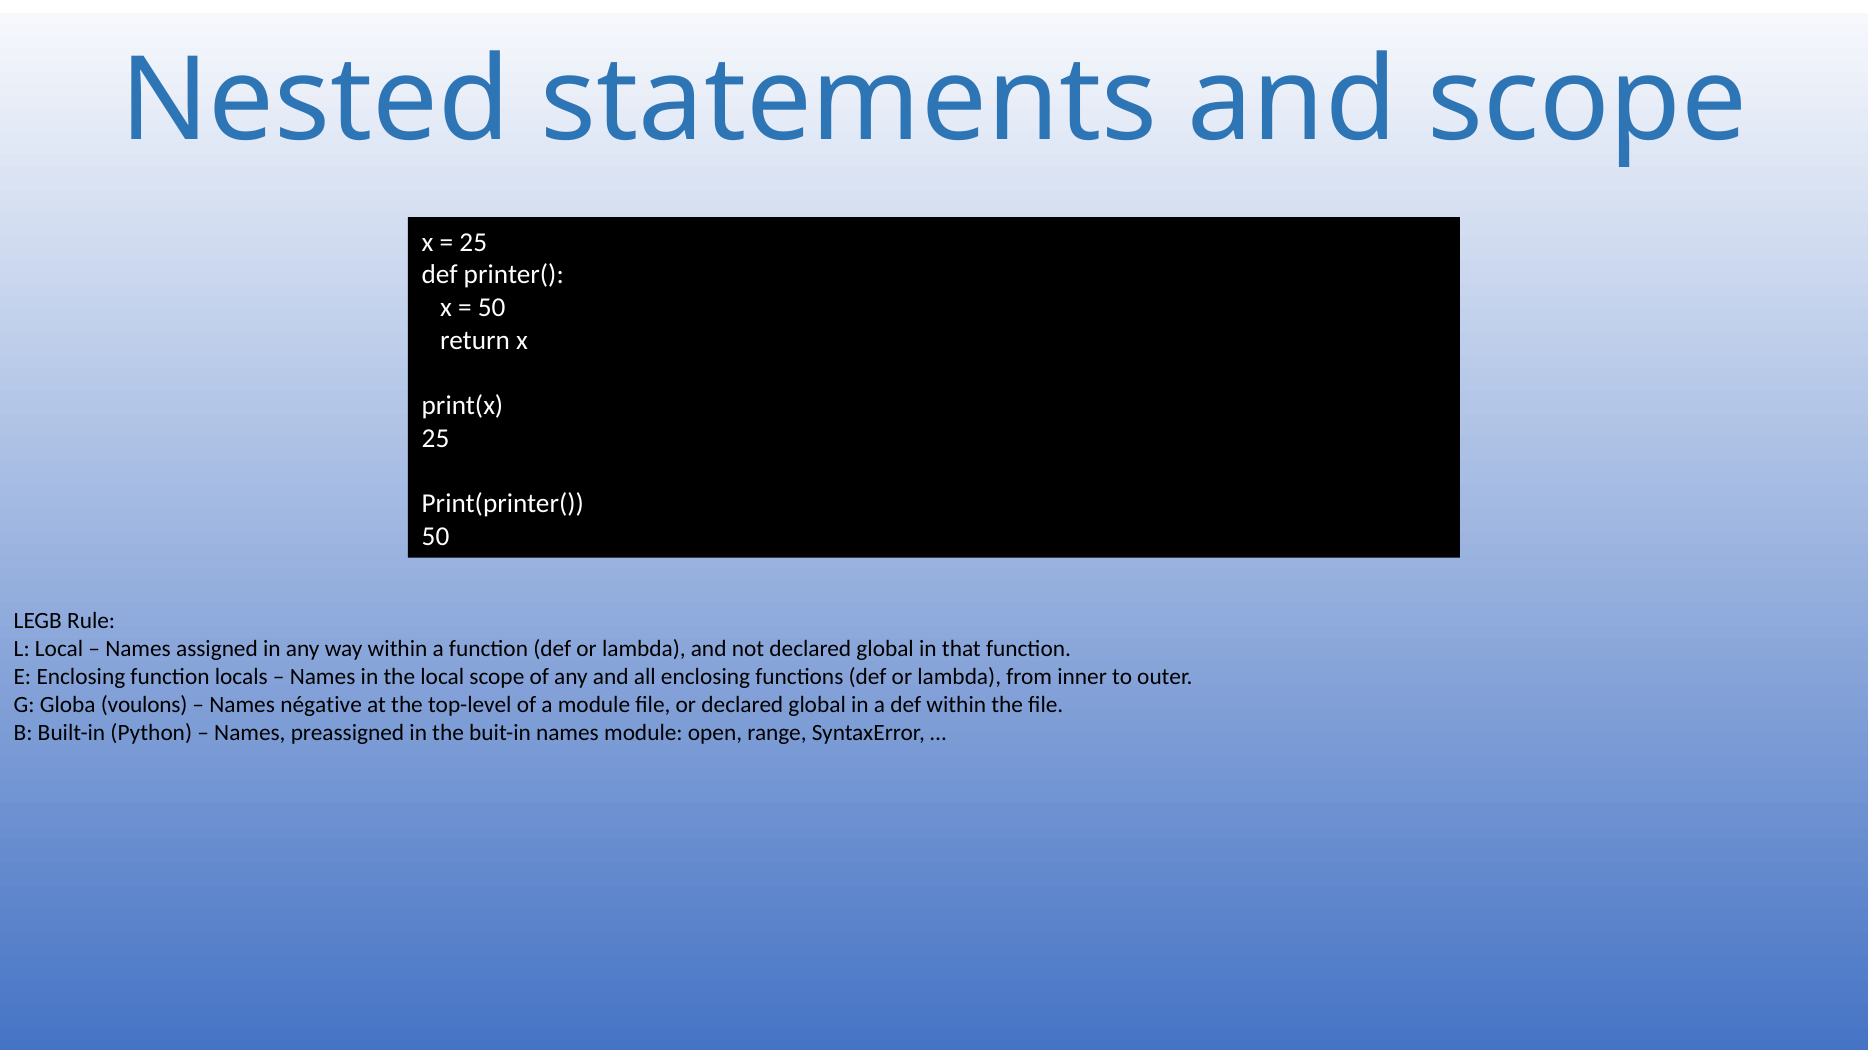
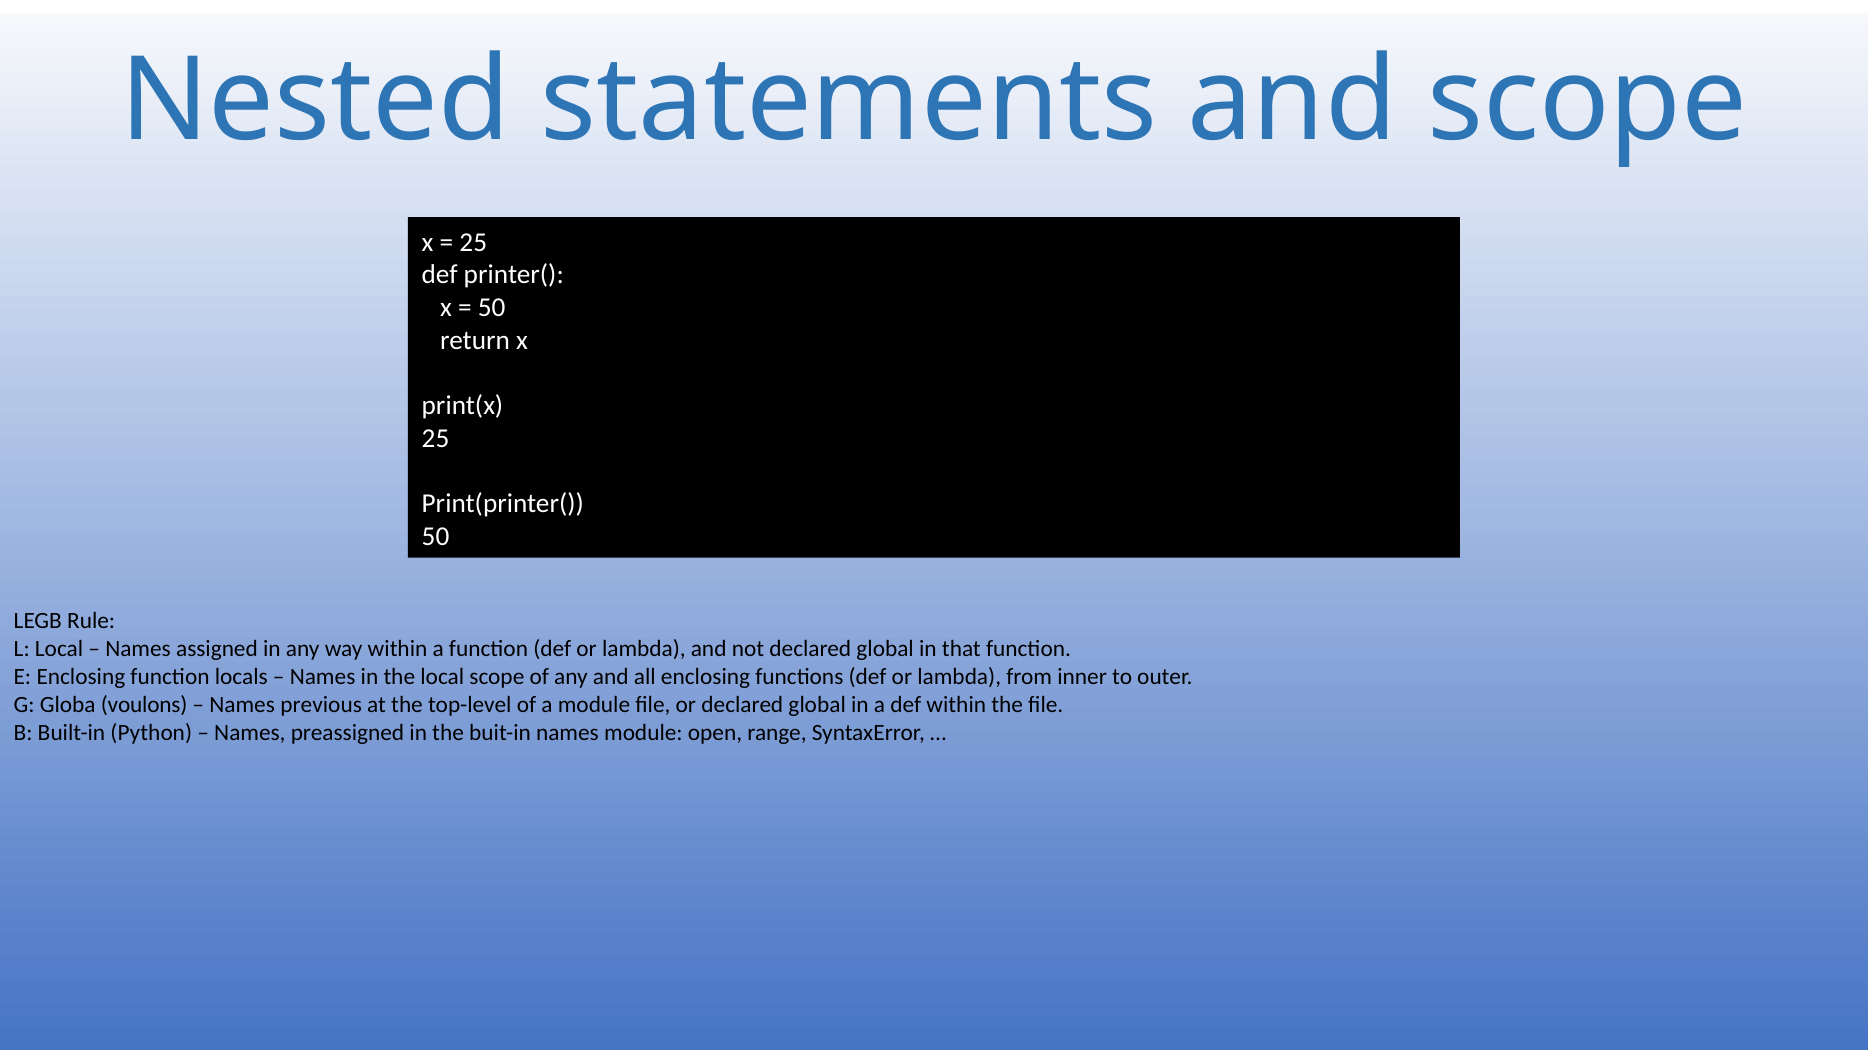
négative: négative -> previous
